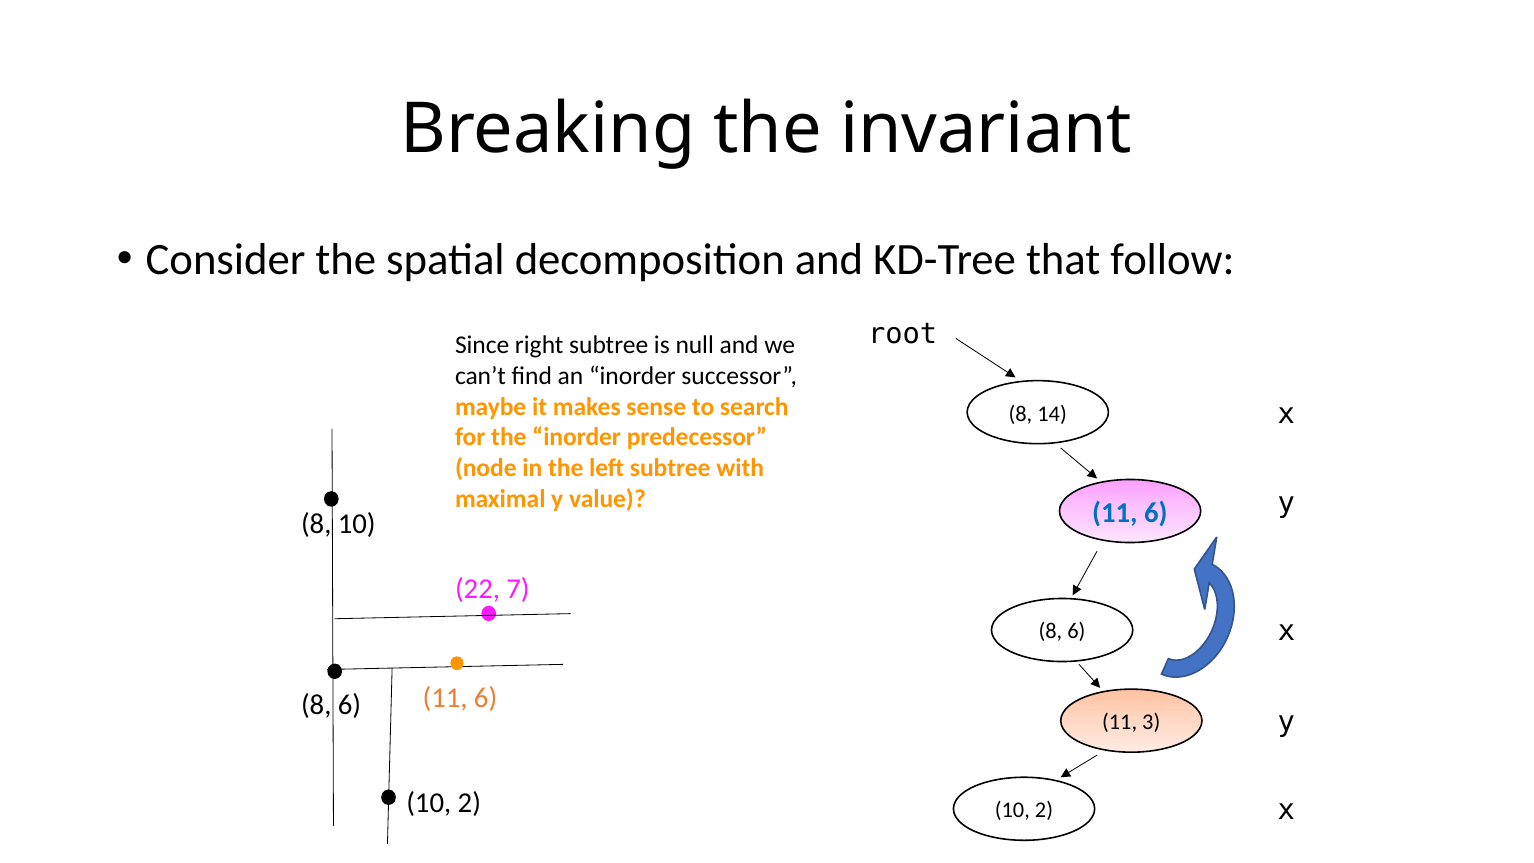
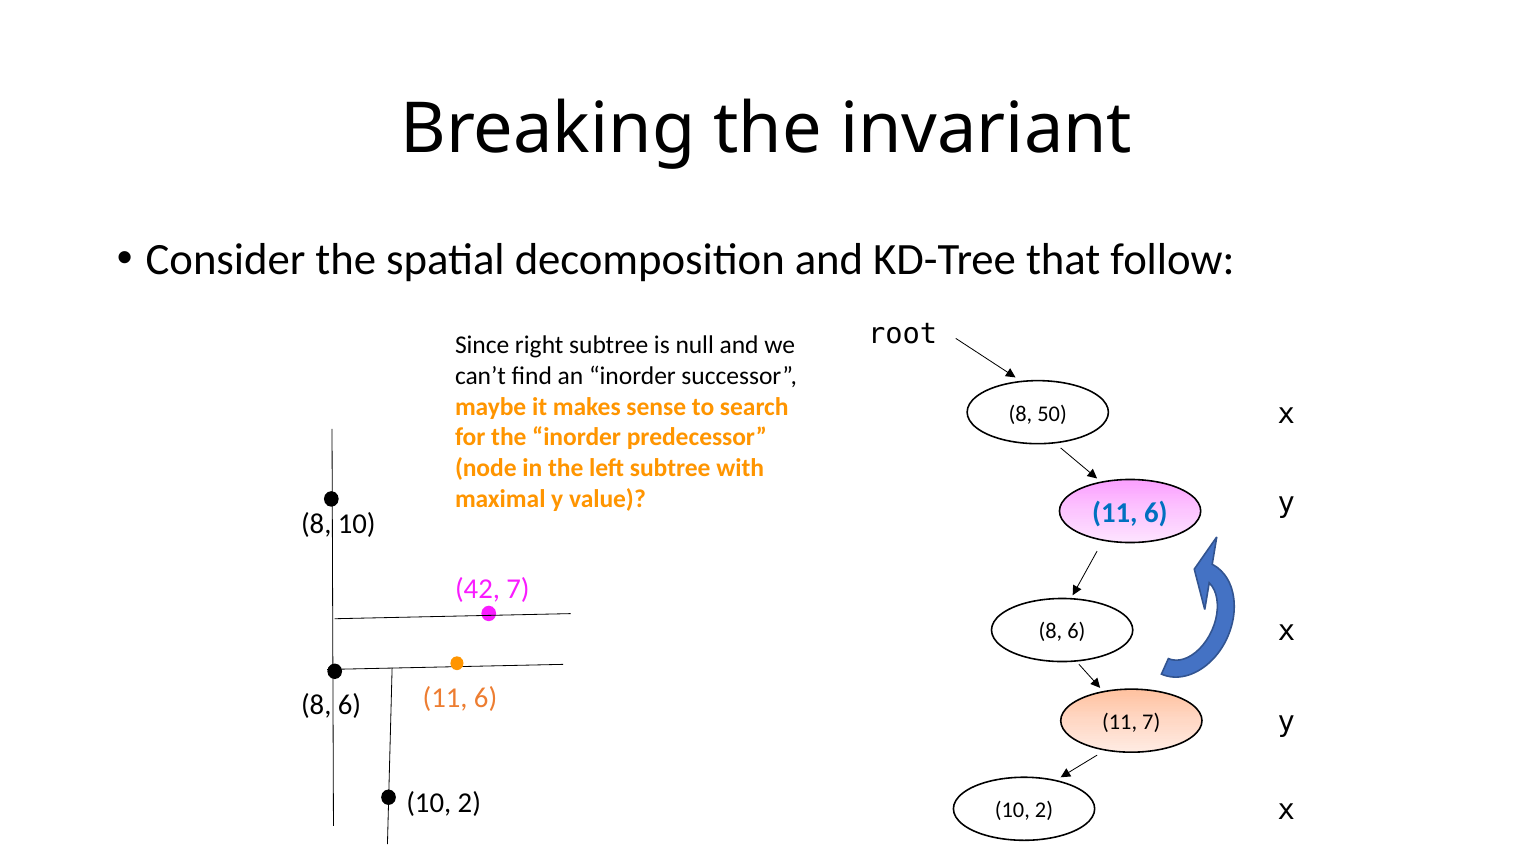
14: 14 -> 50
22: 22 -> 42
11 3: 3 -> 7
